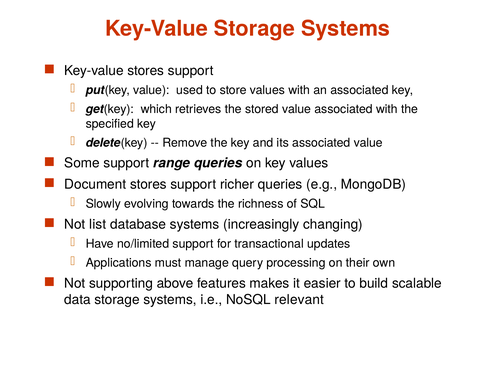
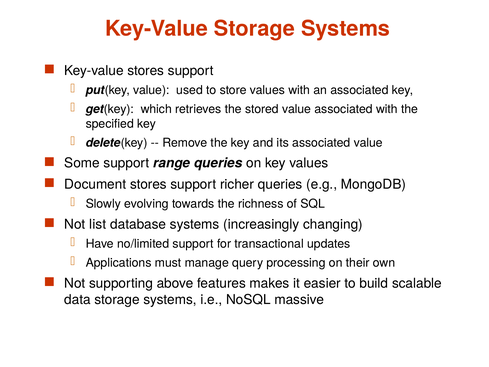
relevant: relevant -> massive
